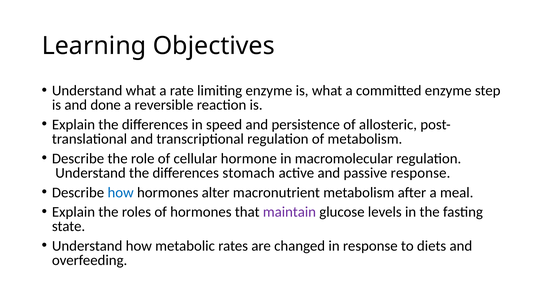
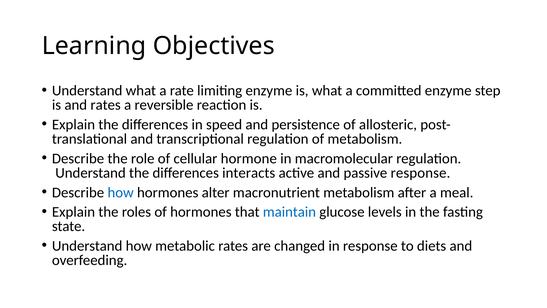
and done: done -> rates
stomach: stomach -> interacts
maintain colour: purple -> blue
